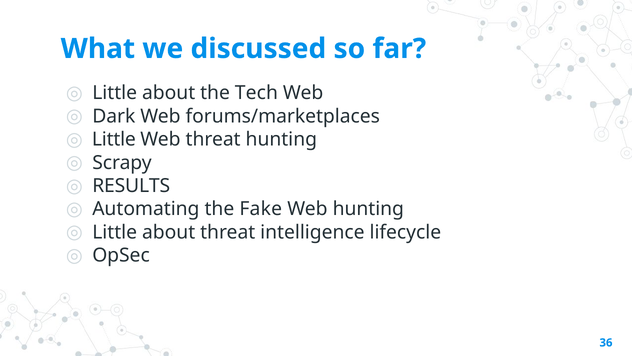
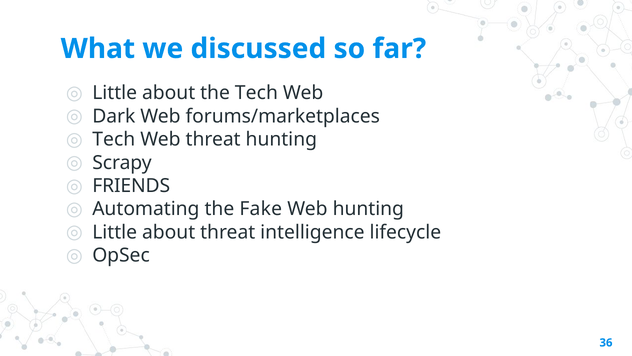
Little at (114, 139): Little -> Tech
RESULTS: RESULTS -> FRIENDS
